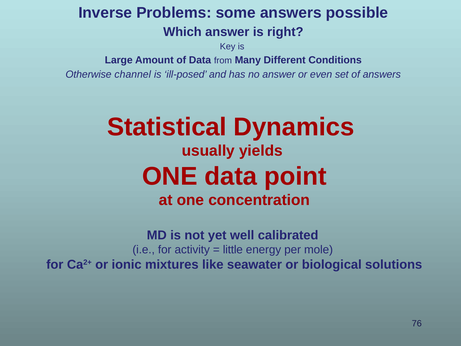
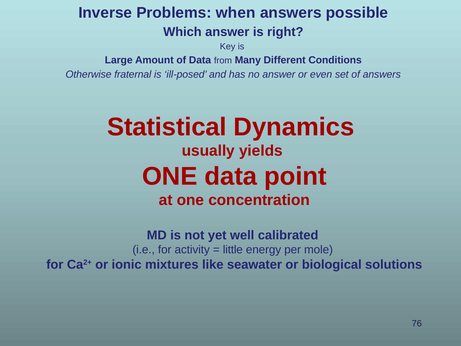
some: some -> when
channel: channel -> fraternal
